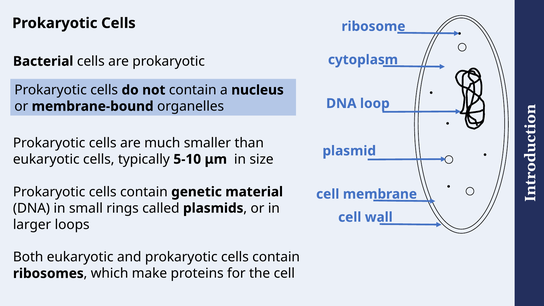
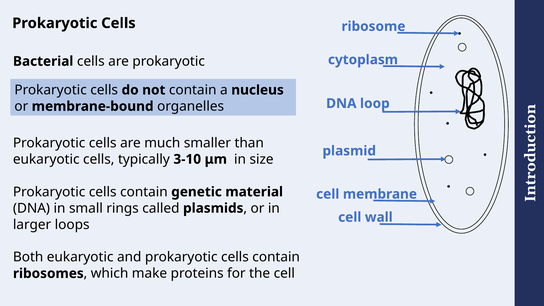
5-10: 5-10 -> 3-10
